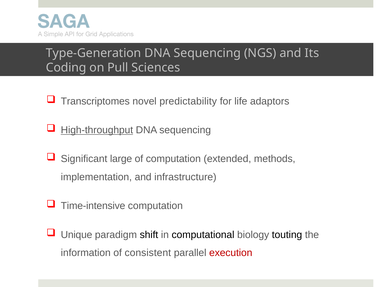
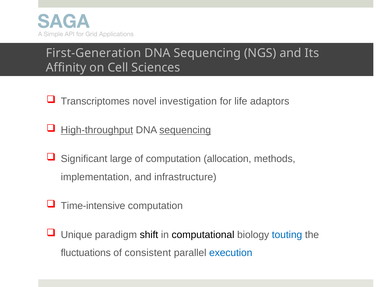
Type-Generation: Type-Generation -> First-Generation
Coding: Coding -> Affinity
Pull: Pull -> Cell
predictability: predictability -> investigation
sequencing at (185, 130) underline: none -> present
extended: extended -> allocation
touting colour: black -> blue
information: information -> fluctuations
execution colour: red -> blue
